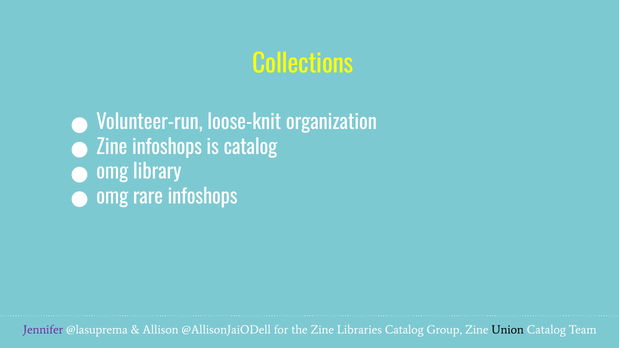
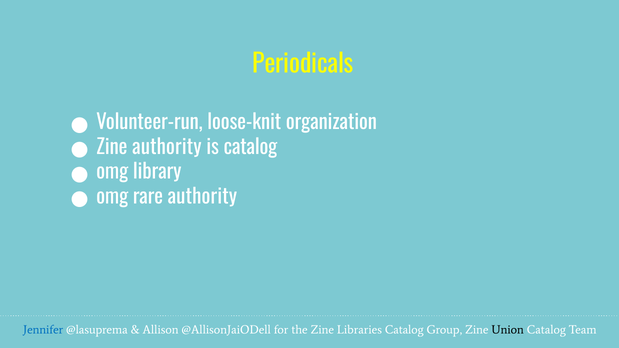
Collections: Collections -> Periodicals
Zine infoshops: infoshops -> authority
rare infoshops: infoshops -> authority
Jennifer colour: purple -> blue
